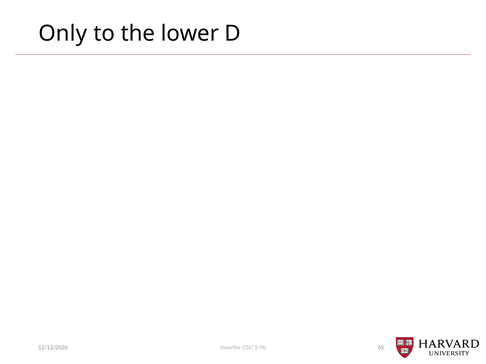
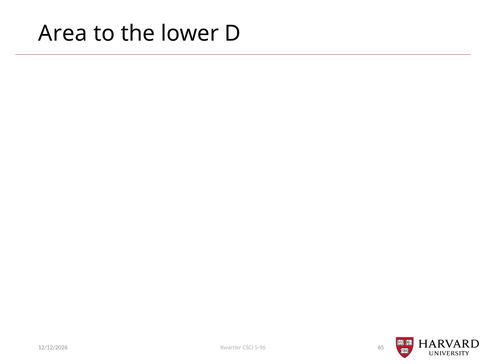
Only: Only -> Area
